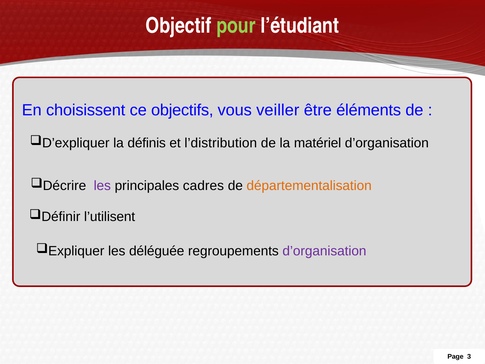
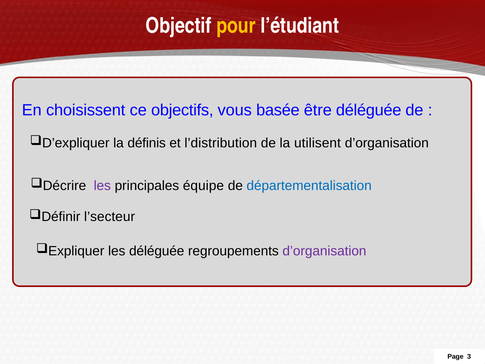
pour colour: light green -> yellow
veiller: veiller -> basée
être éléments: éléments -> déléguée
matériel: matériel -> utilisent
cadres: cadres -> équipe
départementalisation colour: orange -> blue
l’utilisent: l’utilisent -> l’secteur
